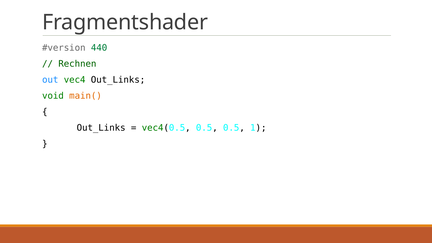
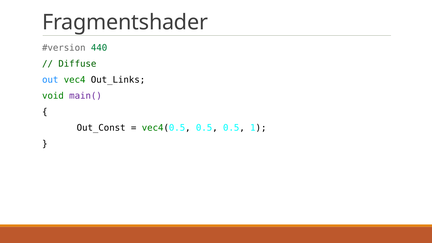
Rechnen: Rechnen -> Diffuse
main( colour: orange -> purple
Out_Links at (101, 128): Out_Links -> Out_Const
